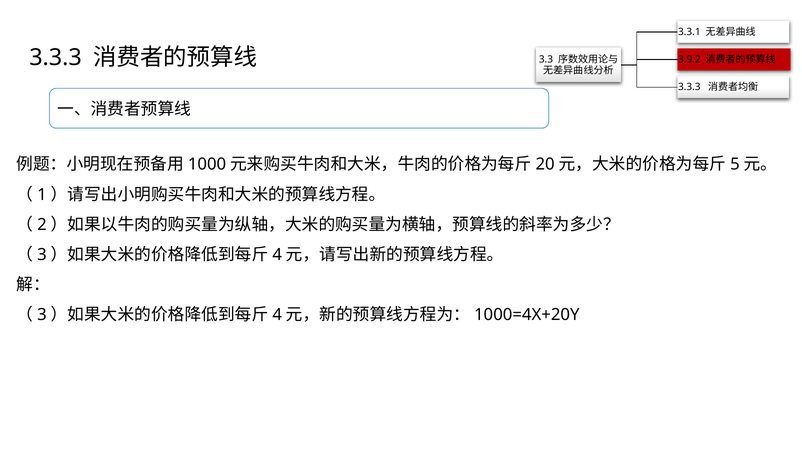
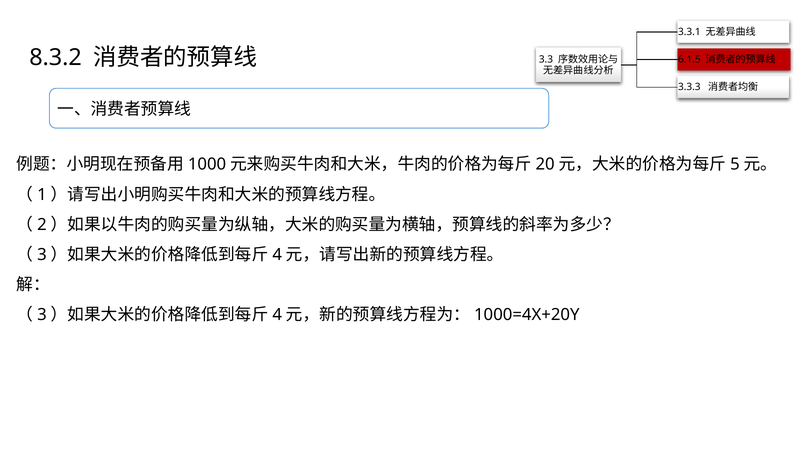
3.3.3 at (56, 58): 3.3.3 -> 8.3.2
3.9.2: 3.9.2 -> 6.1.5
